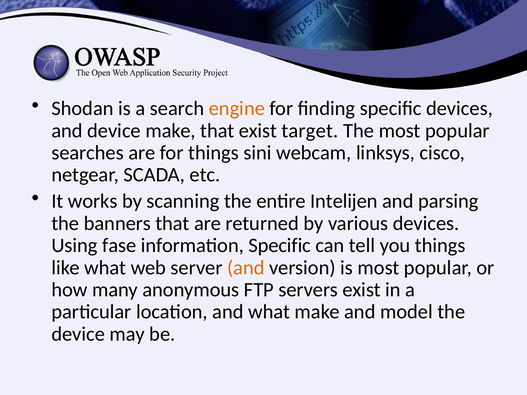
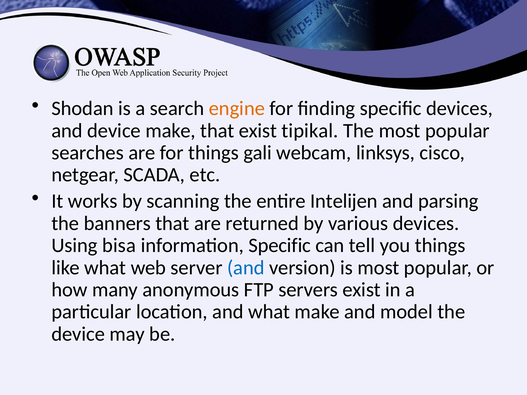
target: target -> tipikal
sini: sini -> gali
fase: fase -> bisa
and at (246, 268) colour: orange -> blue
